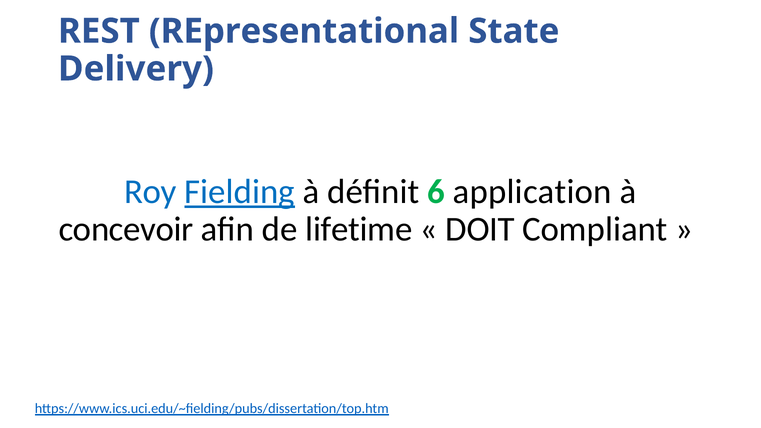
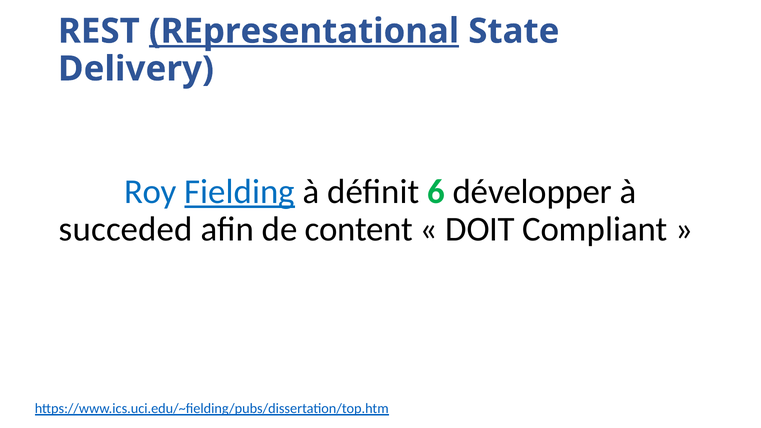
REpresentational underline: none -> present
application: application -> développer
concevoir: concevoir -> succeded
lifetime: lifetime -> content
